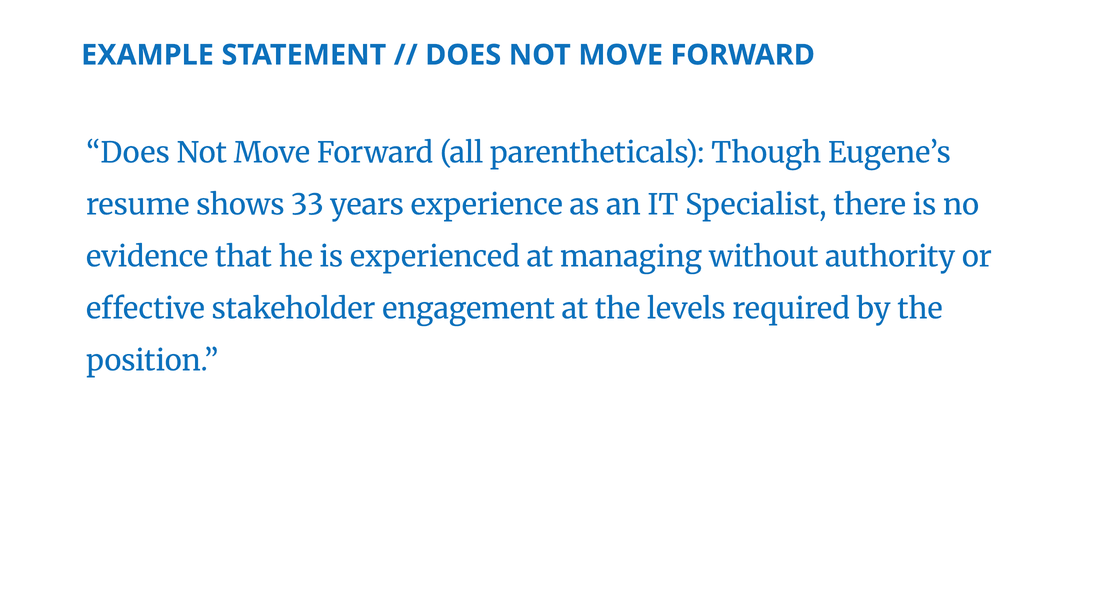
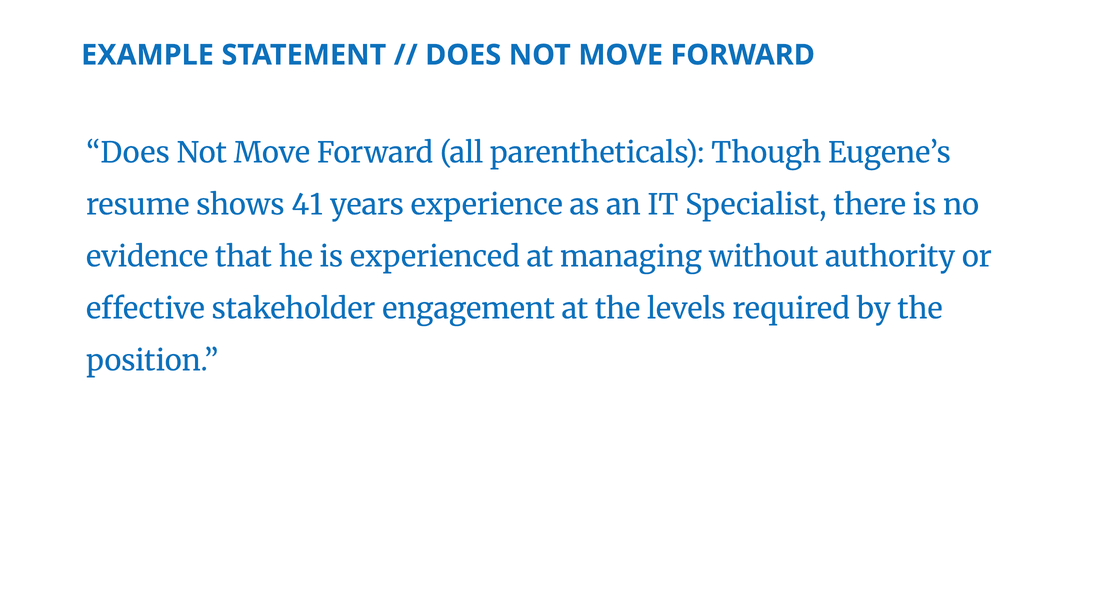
33: 33 -> 41
